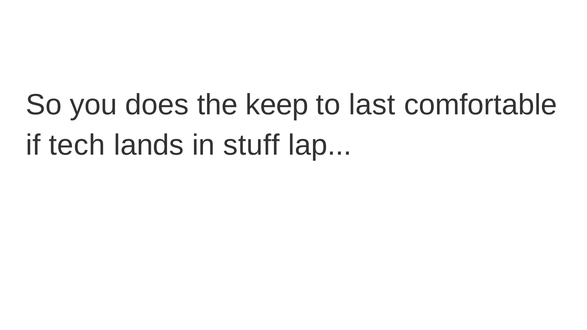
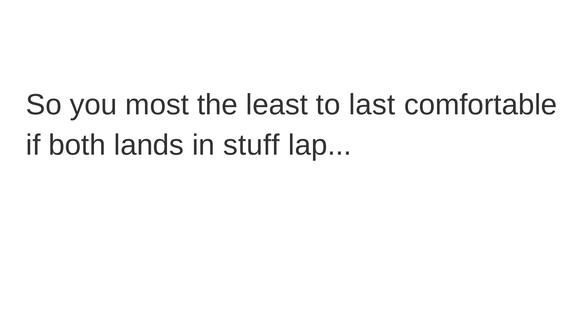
does: does -> most
keep: keep -> least
tech: tech -> both
